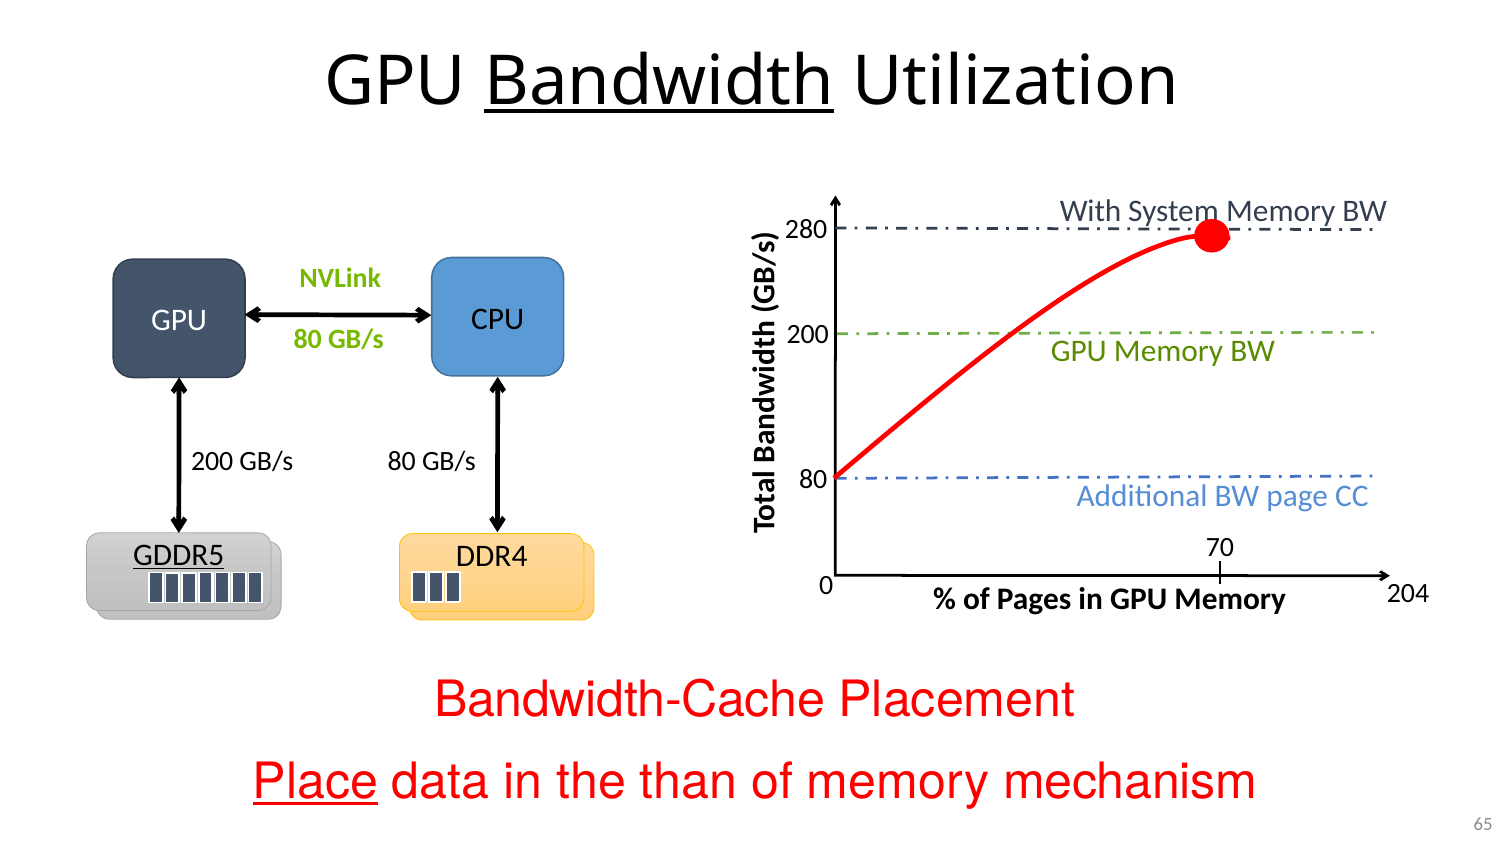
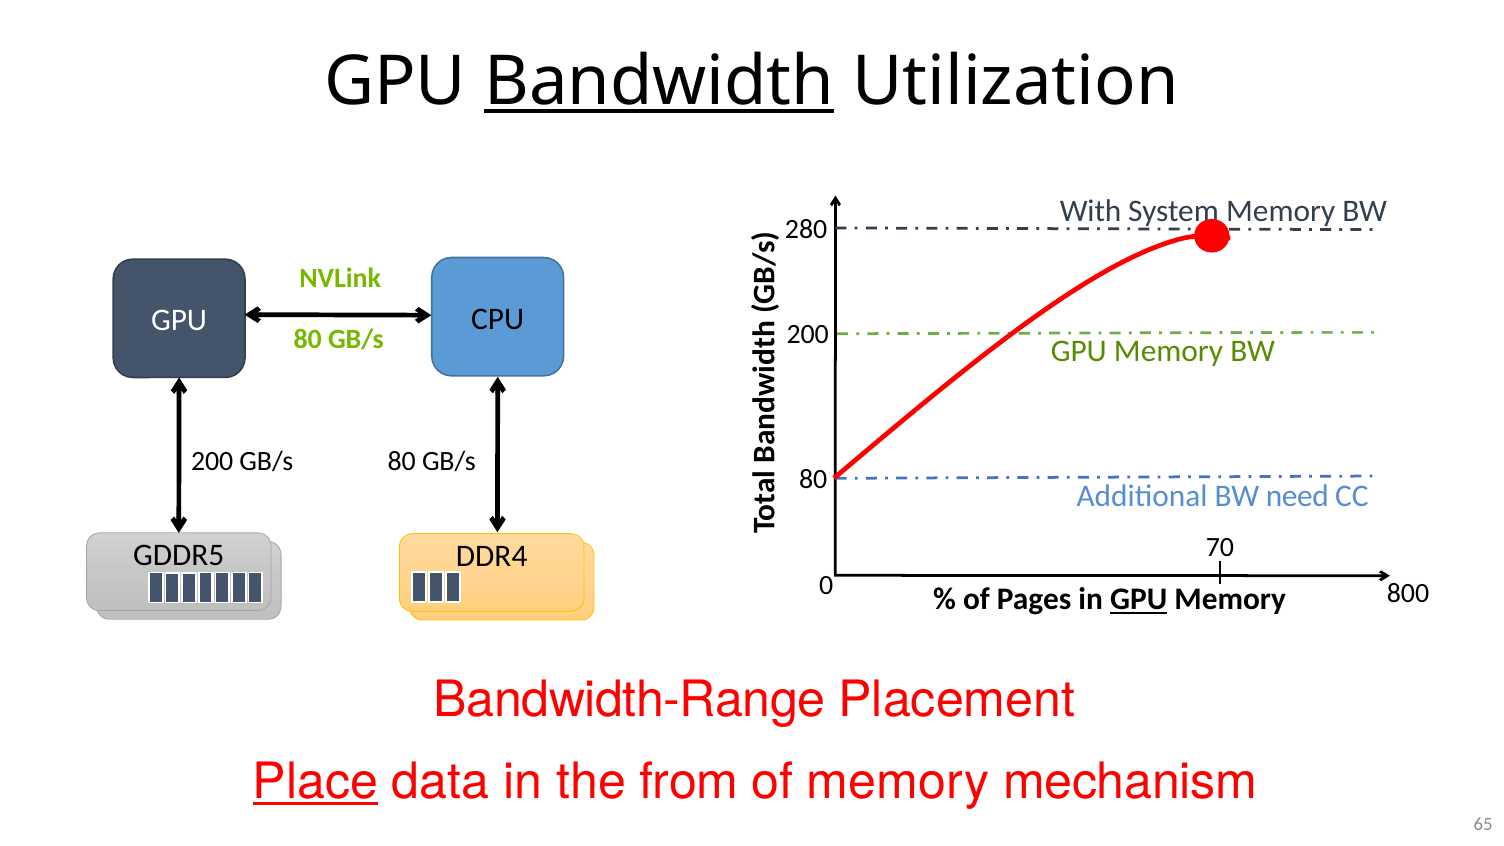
page: page -> need
GDDR5 underline: present -> none
204: 204 -> 800
GPU at (1139, 599) underline: none -> present
Bandwidth-Cache: Bandwidth-Cache -> Bandwidth-Range
than: than -> from
